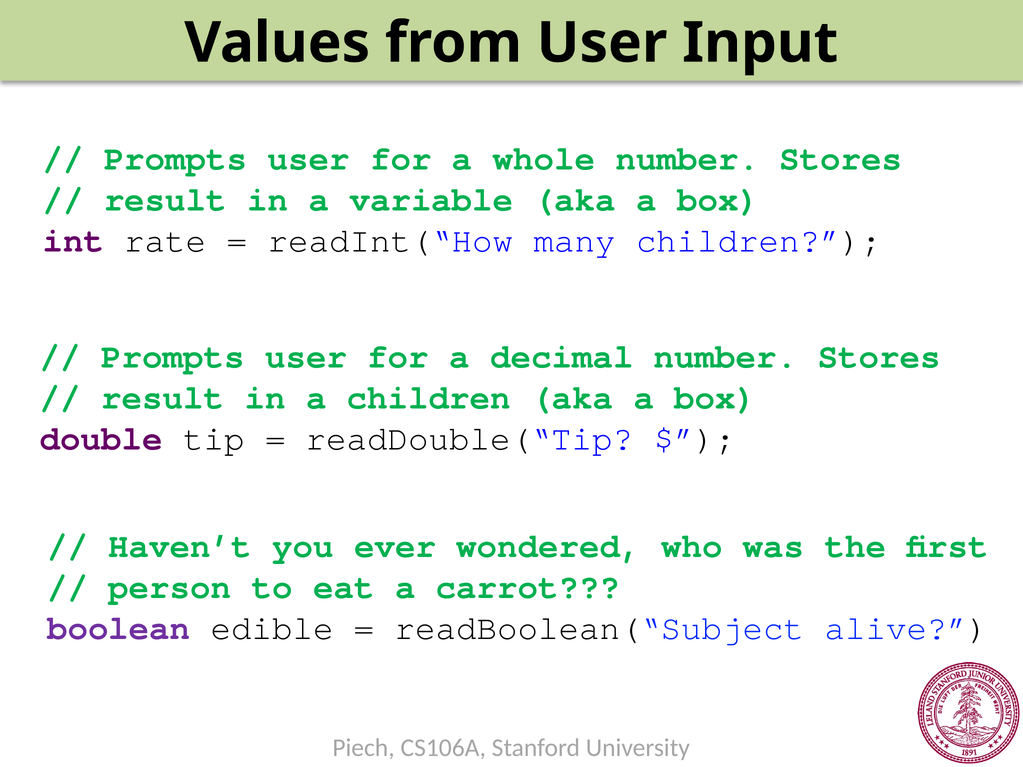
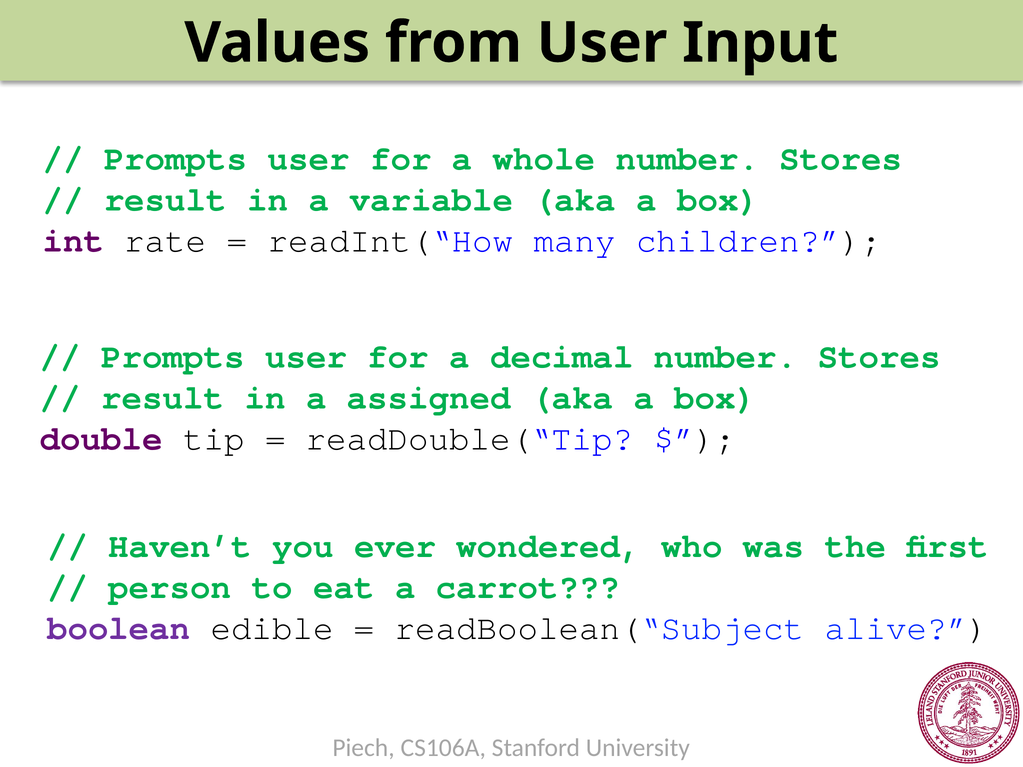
a children: children -> assigned
